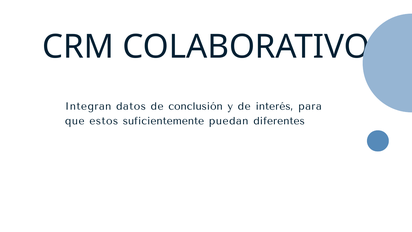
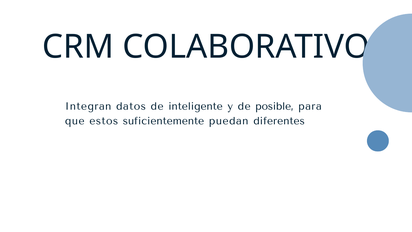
conclusión: conclusión -> inteligente
interés: interés -> posible
